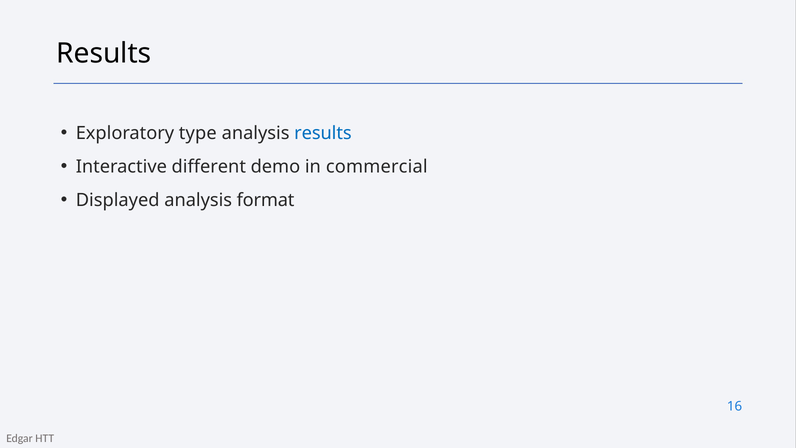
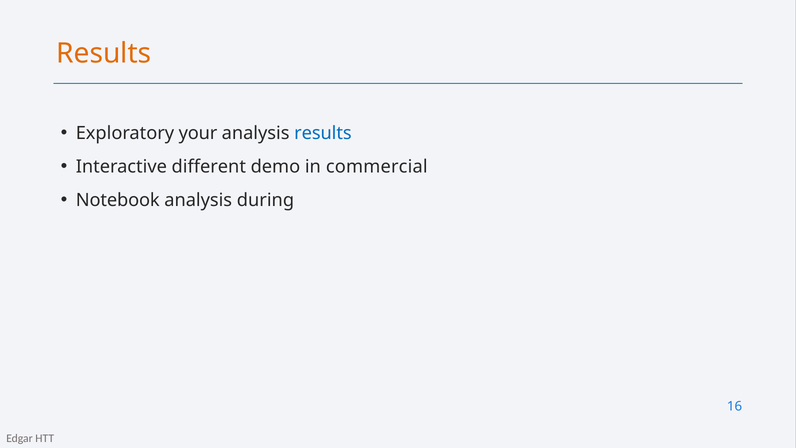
Results at (104, 53) colour: black -> orange
type: type -> your
Displayed: Displayed -> Notebook
format: format -> during
